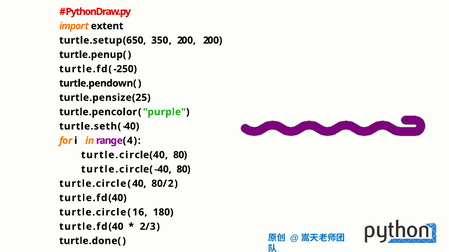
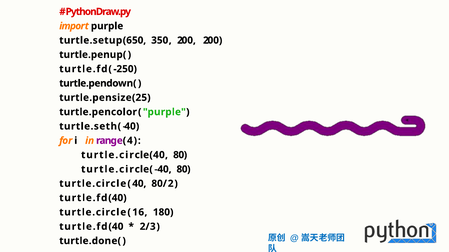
extent: extent -> purple
